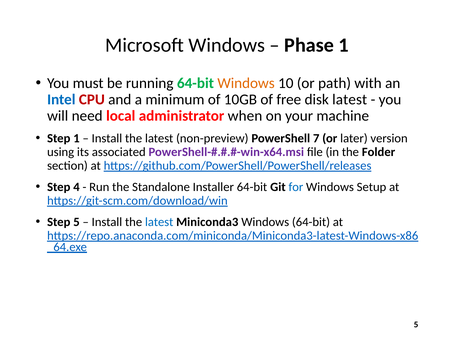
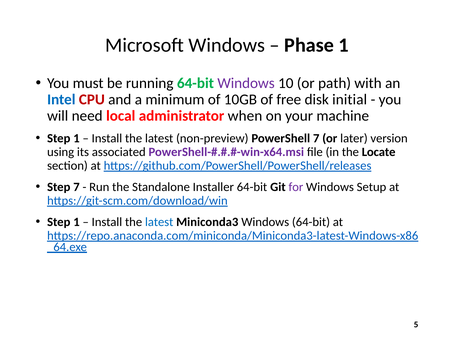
Windows at (246, 83) colour: orange -> purple
disk latest: latest -> initial
Folder: Folder -> Locate
Step 4: 4 -> 7
for colour: blue -> purple
5 at (76, 222): 5 -> 1
